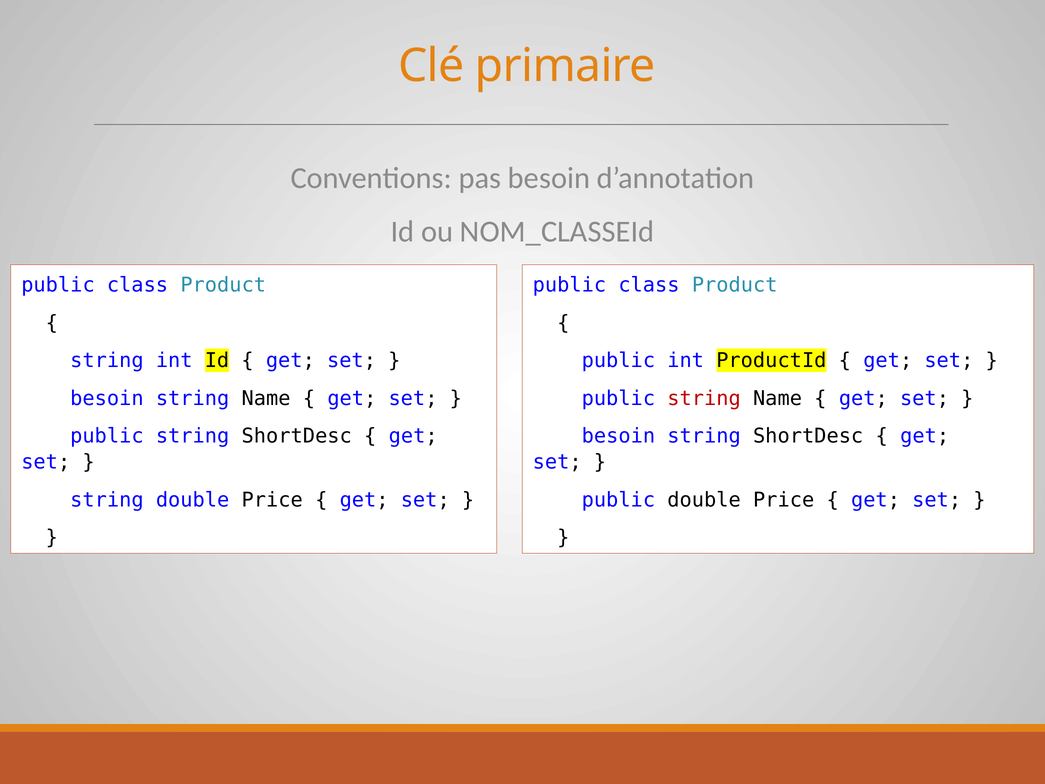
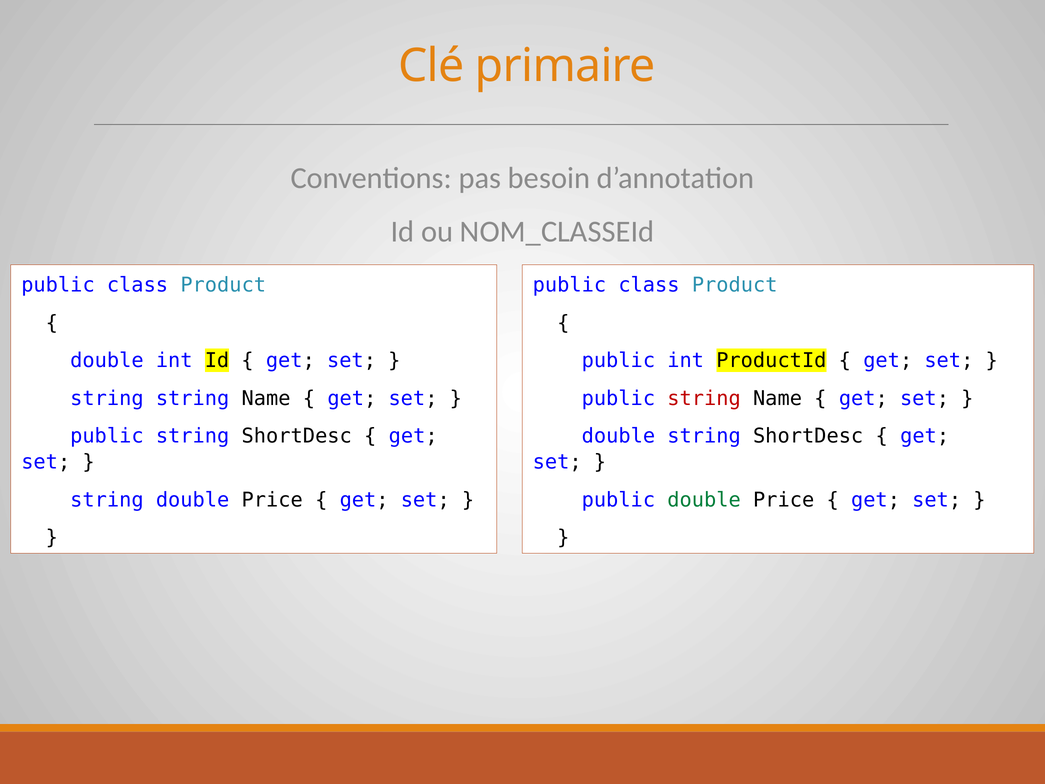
string at (107, 361): string -> double
besoin at (107, 398): besoin -> string
besoin at (618, 436): besoin -> double
double at (704, 500) colour: black -> green
